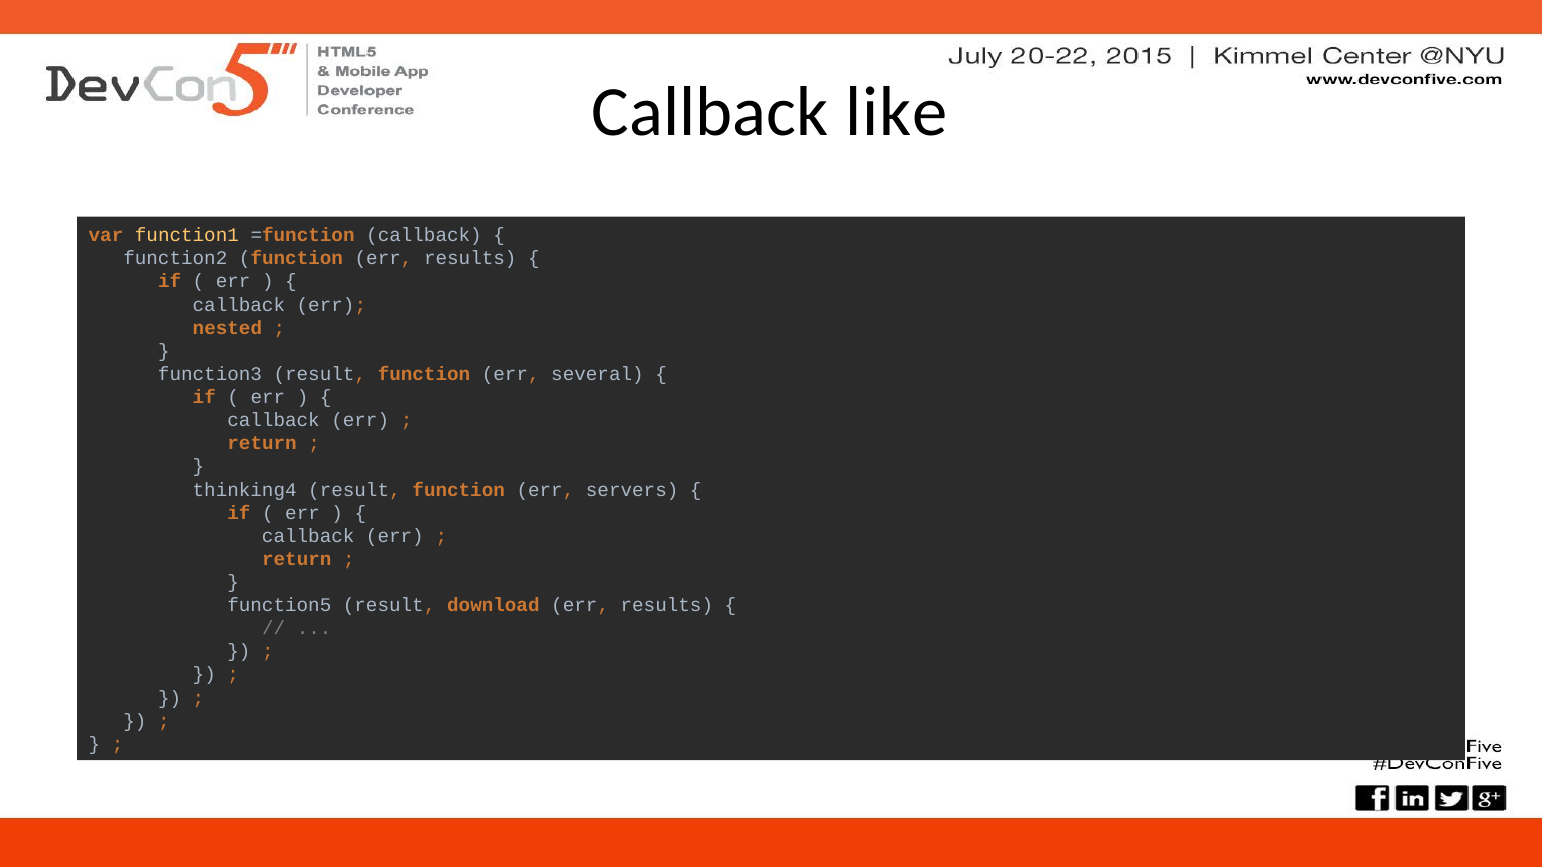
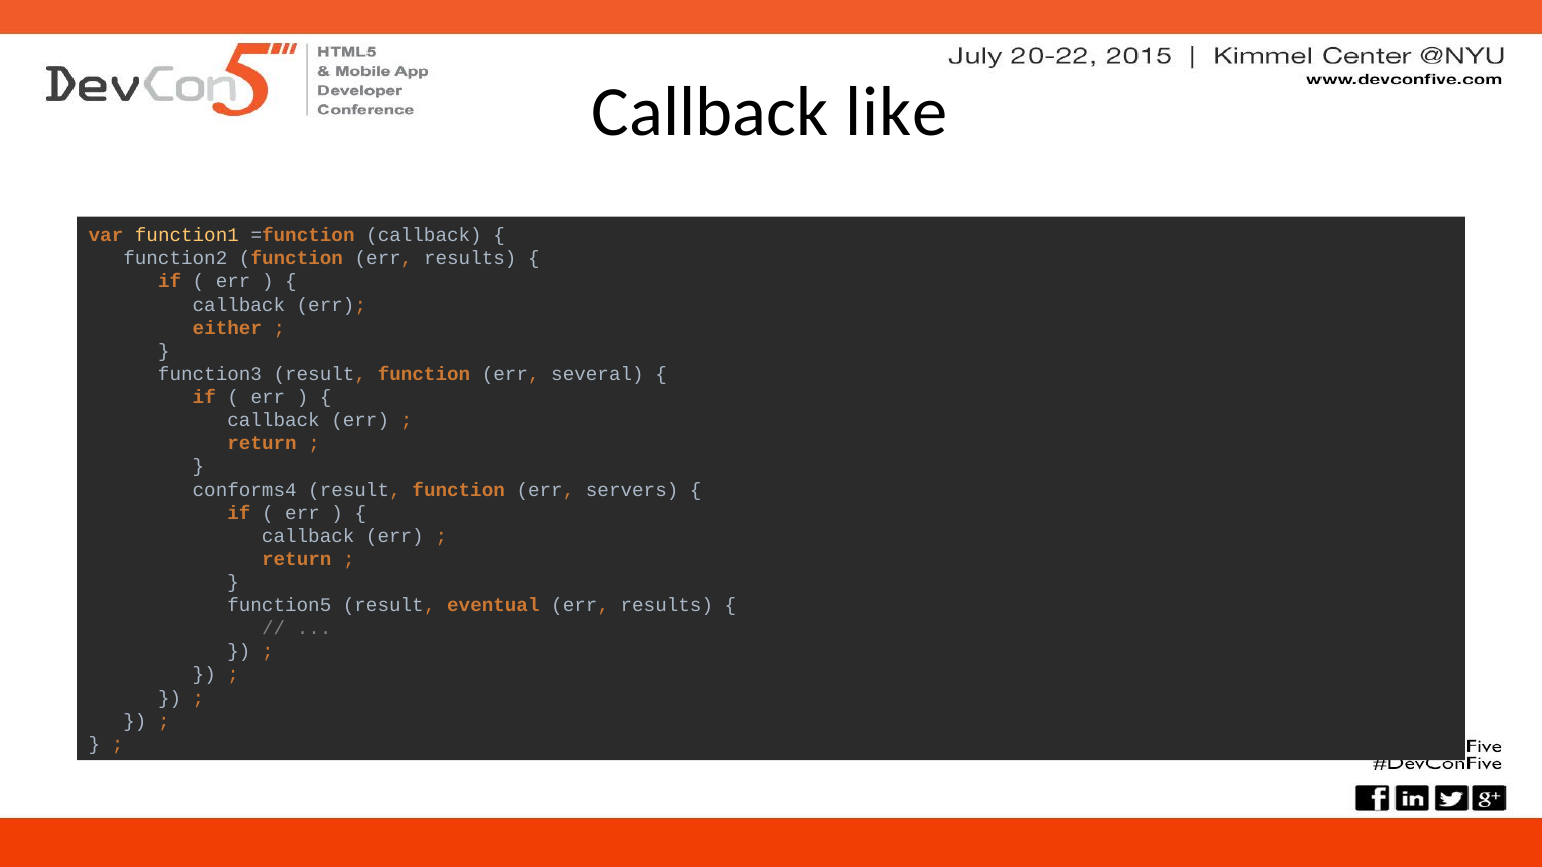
nested: nested -> either
thinking4: thinking4 -> conforms4
download: download -> eventual
